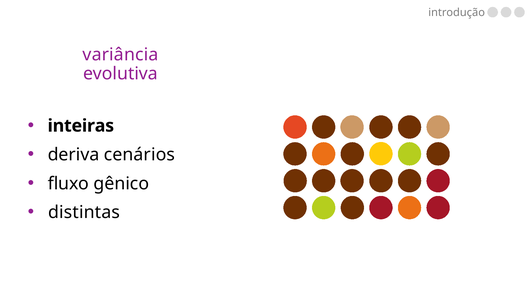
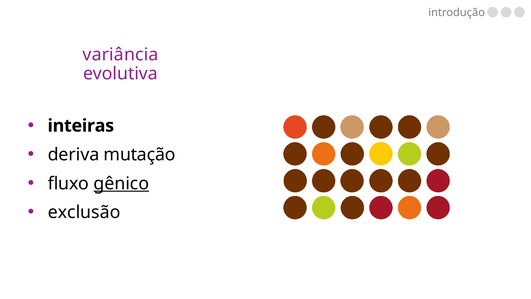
cenários: cenários -> mutação
gênico underline: none -> present
distintas: distintas -> exclusão
